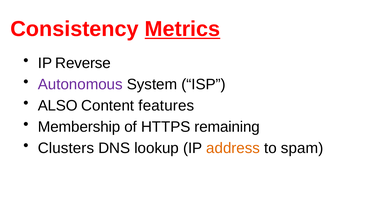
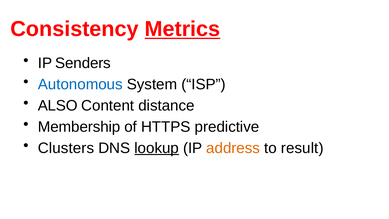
Reverse: Reverse -> Senders
Autonomous colour: purple -> blue
features: features -> distance
remaining: remaining -> predictive
lookup underline: none -> present
spam: spam -> result
